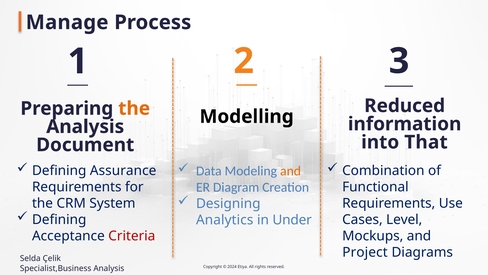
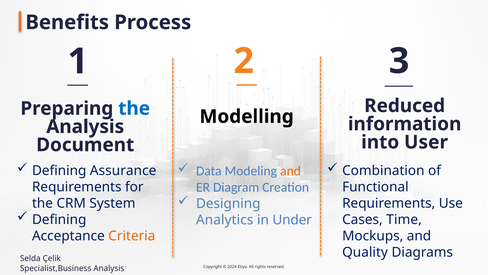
Manage: Manage -> Benefits
the at (134, 108) colour: orange -> blue
That: That -> User
Level: Level -> Time
Criteria colour: red -> orange
Project: Project -> Quality
